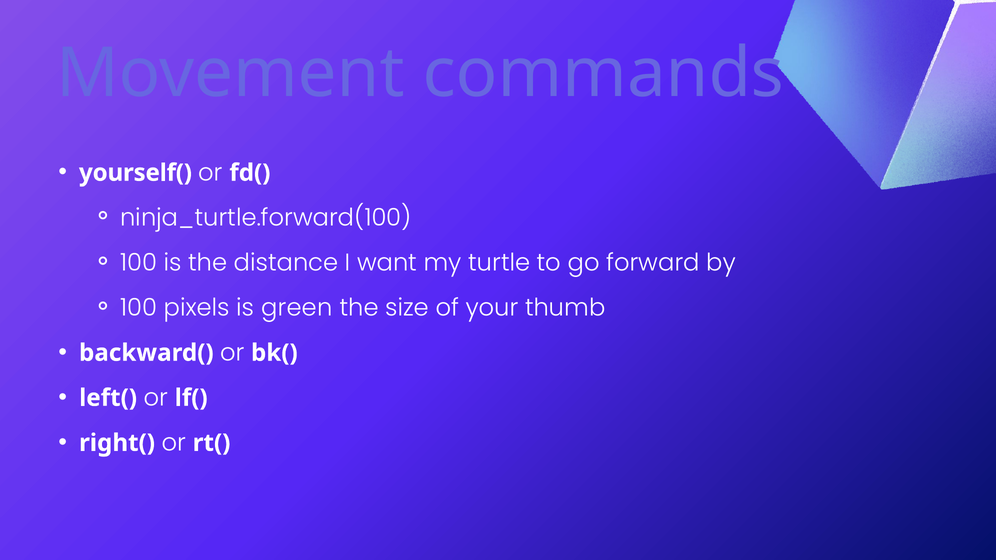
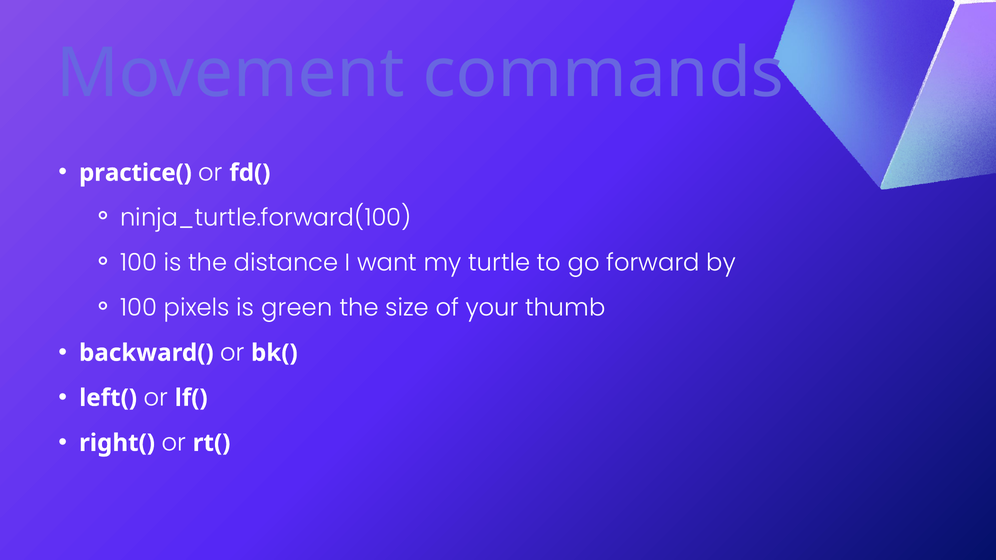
yourself(: yourself( -> practice(
